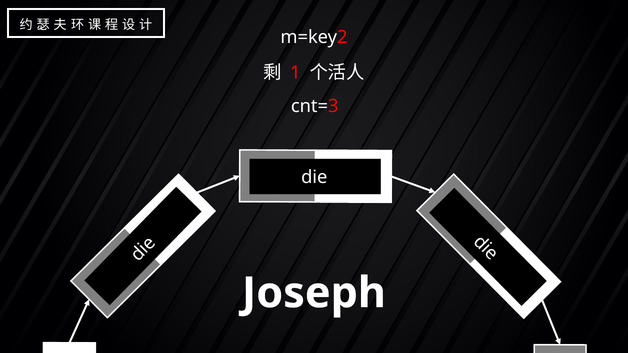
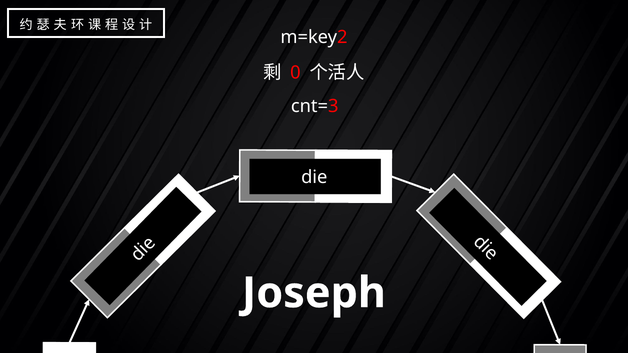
1 at (295, 73): 1 -> 0
